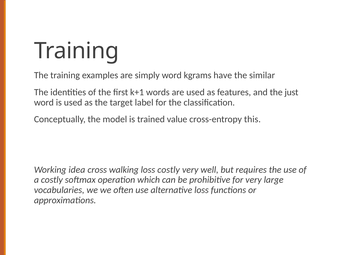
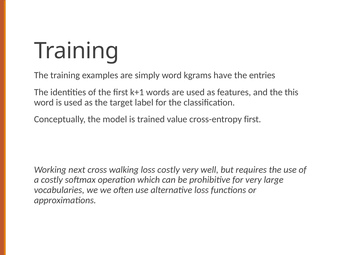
similar: similar -> entries
just: just -> this
cross-entropy this: this -> first
idea: idea -> next
